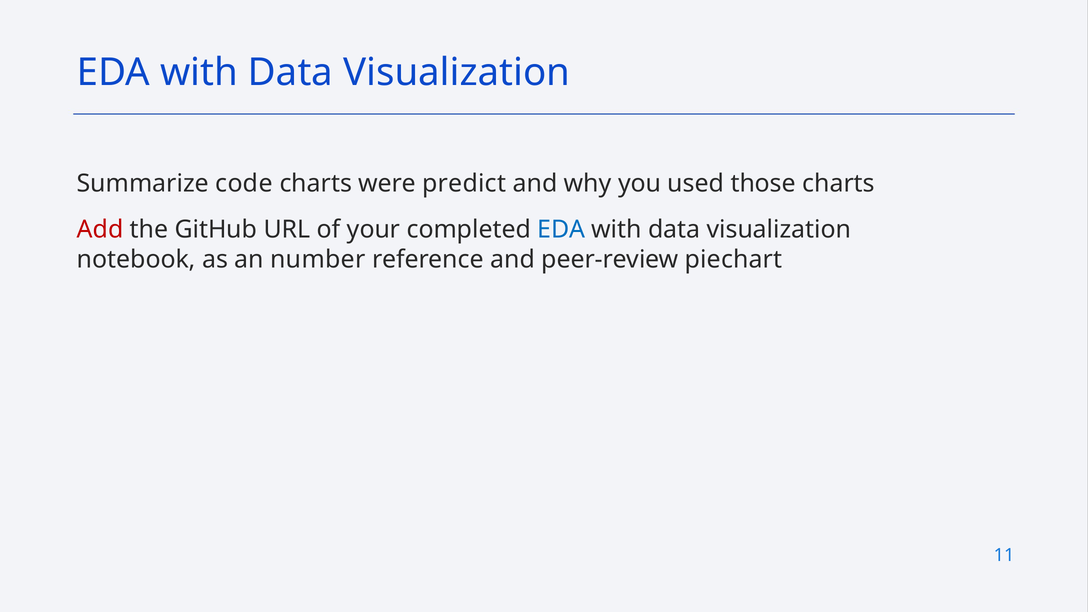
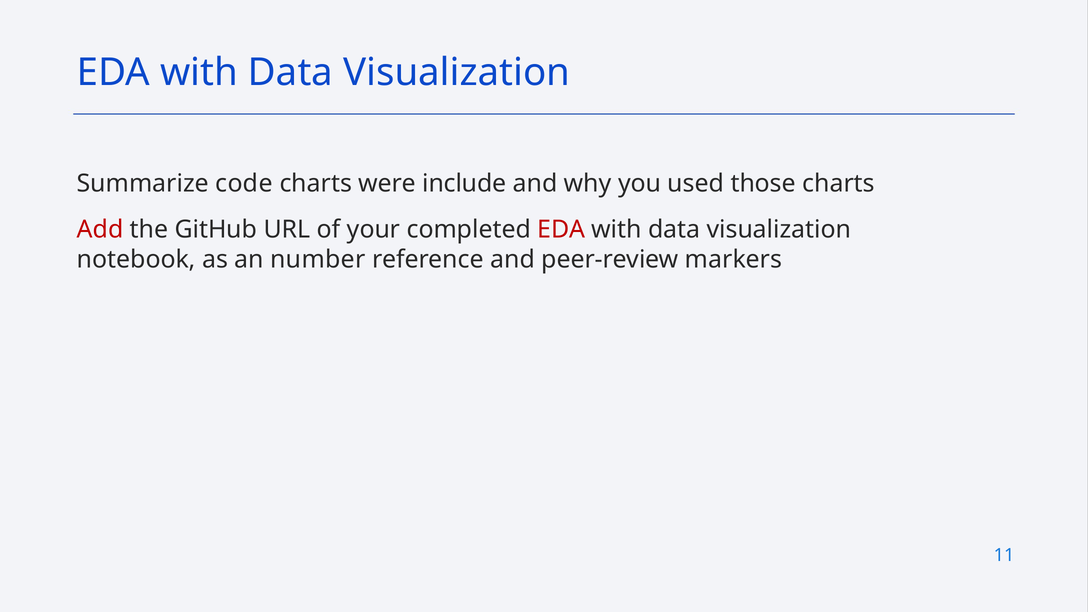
predict: predict -> include
EDA at (561, 229) colour: blue -> red
piechart: piechart -> markers
